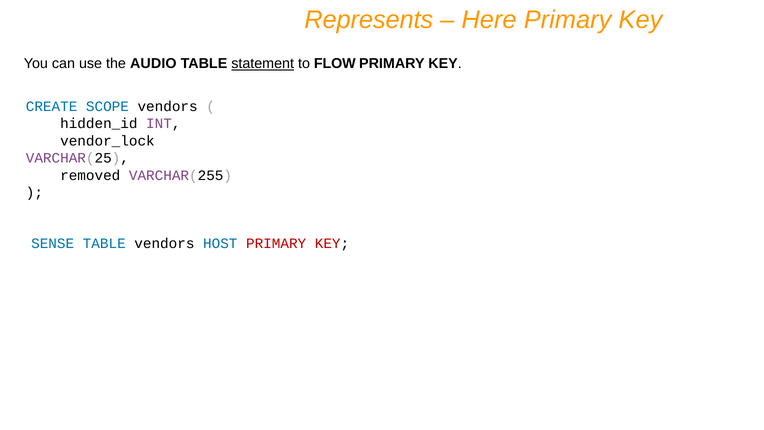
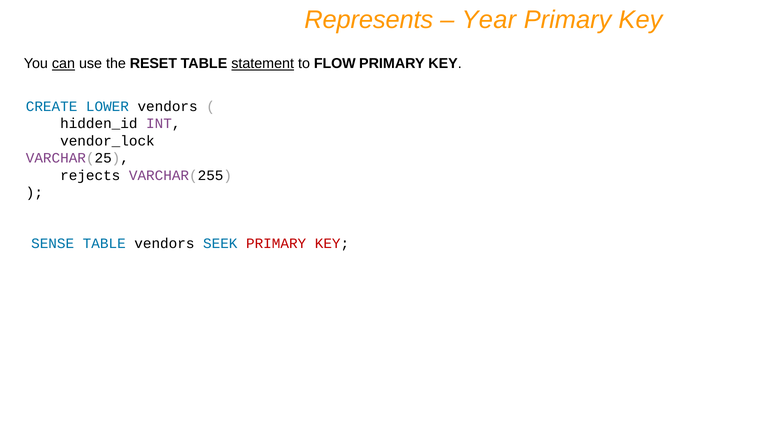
Here: Here -> Year
can underline: none -> present
AUDIO: AUDIO -> RESET
SCOPE: SCOPE -> LOWER
removed: removed -> rejects
HOST: HOST -> SEEK
